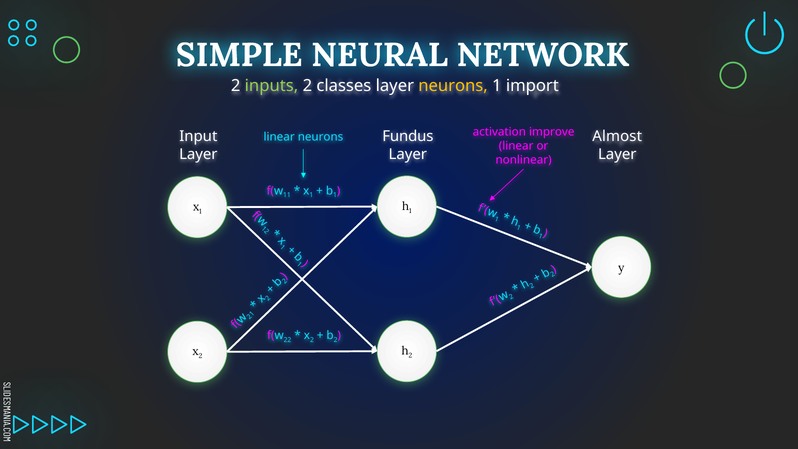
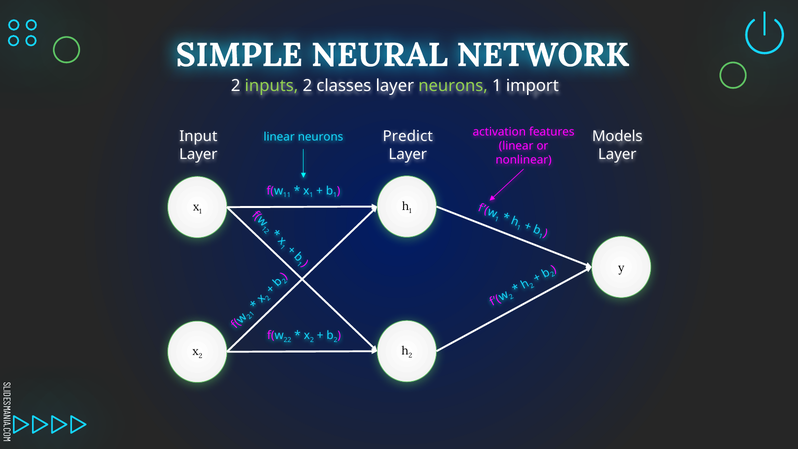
neurons at (453, 86) colour: yellow -> light green
Fundus: Fundus -> Predict
Almost: Almost -> Models
improve: improve -> features
